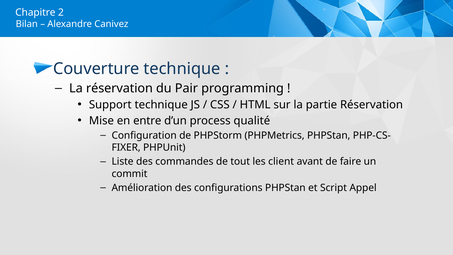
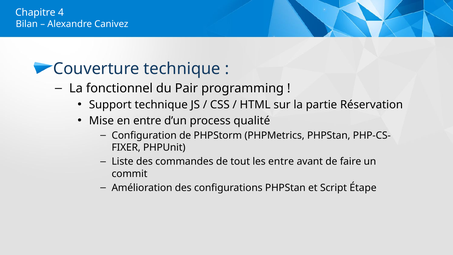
2: 2 -> 4
La réservation: réservation -> fonctionnel
les client: client -> entre
Appel: Appel -> Étape
